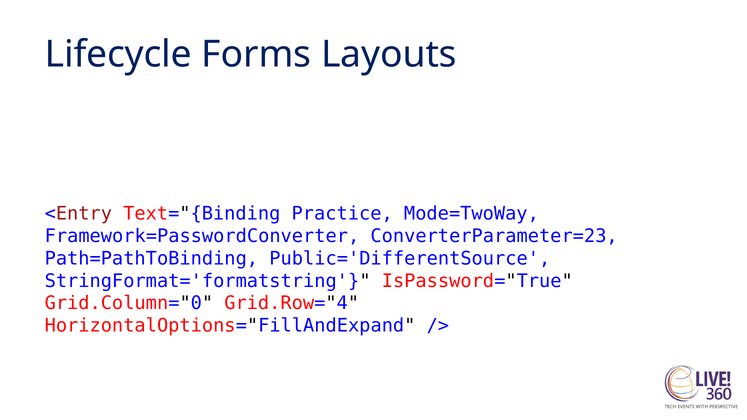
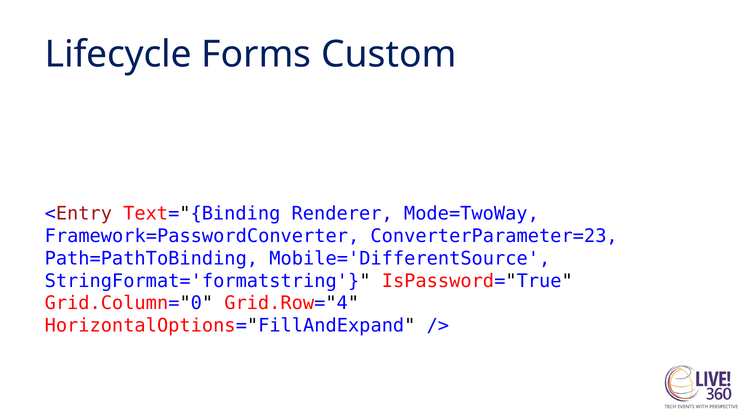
Layouts: Layouts -> Custom
Practice: Practice -> Renderer
Public='DifferentSource: Public='DifferentSource -> Mobile='DifferentSource
